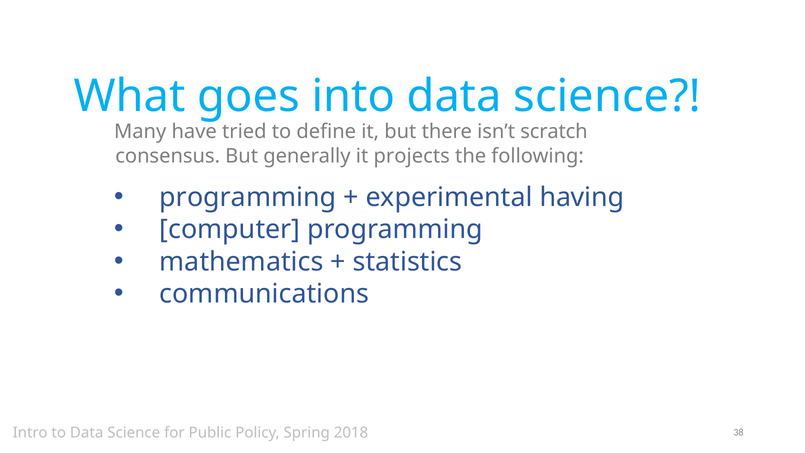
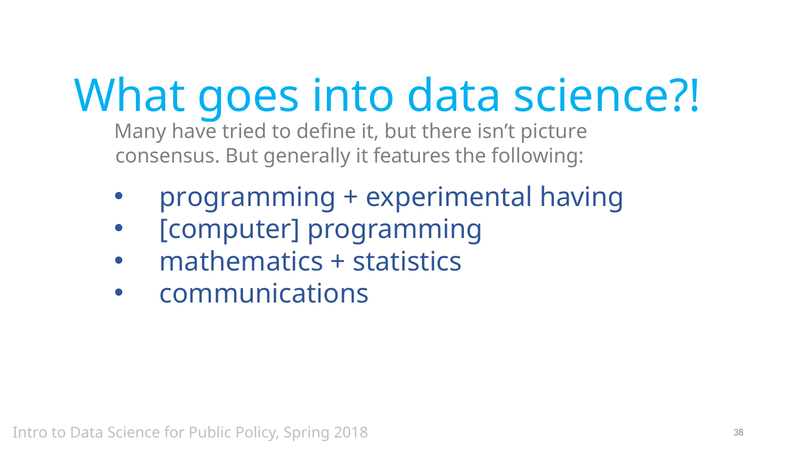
scratch: scratch -> picture
projects: projects -> features
